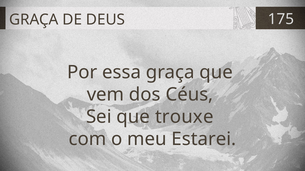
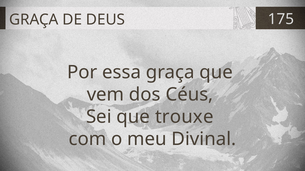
Estarei: Estarei -> Divinal
